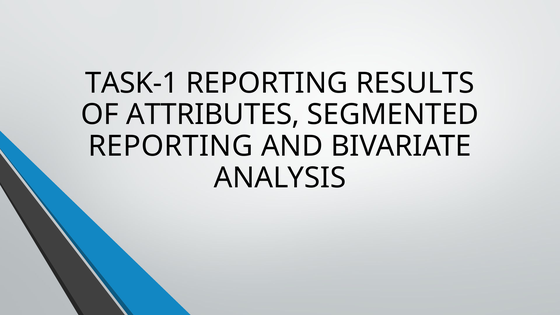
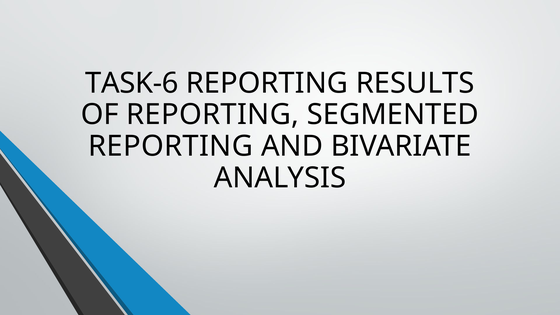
TASK-1: TASK-1 -> TASK-6
OF ATTRIBUTES: ATTRIBUTES -> REPORTING
